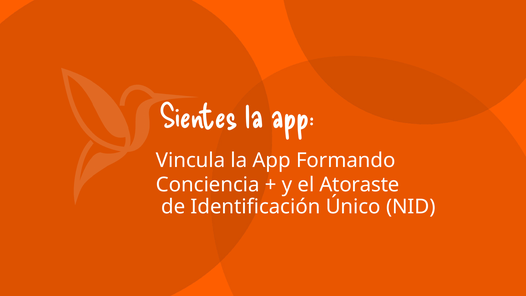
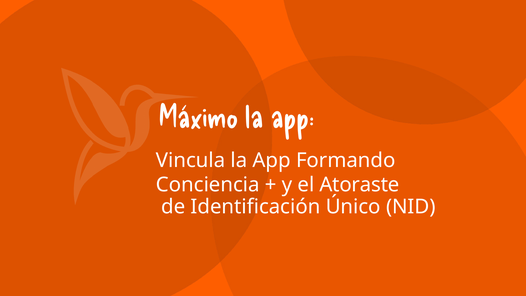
Sientes: Sientes -> Máximo
